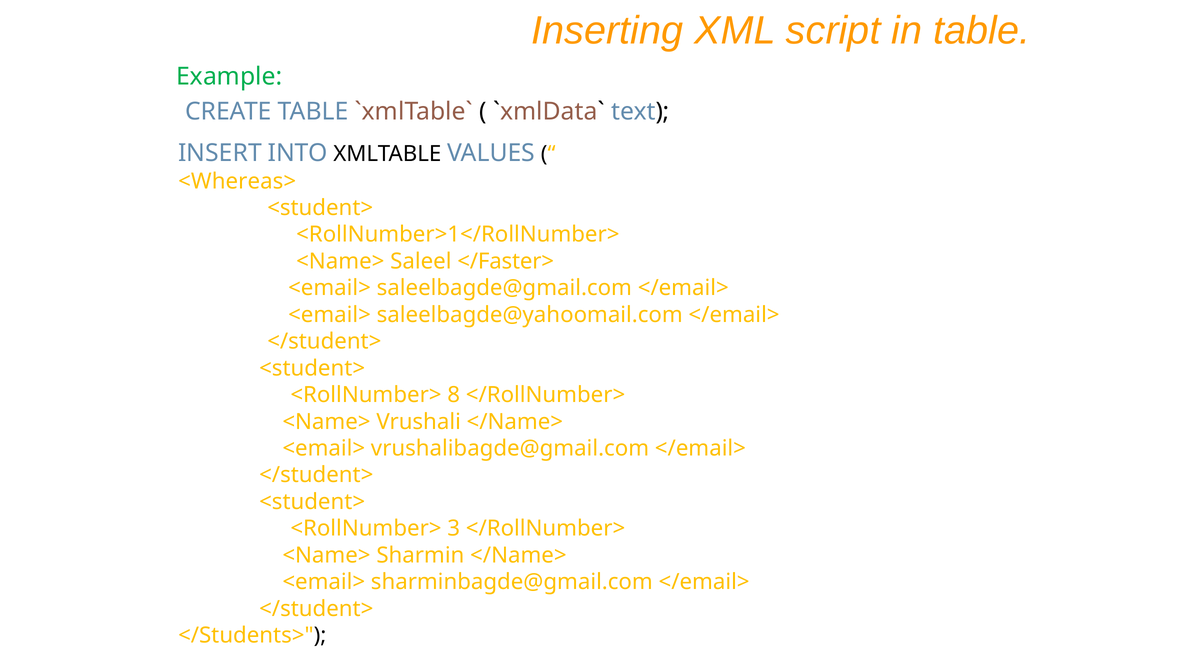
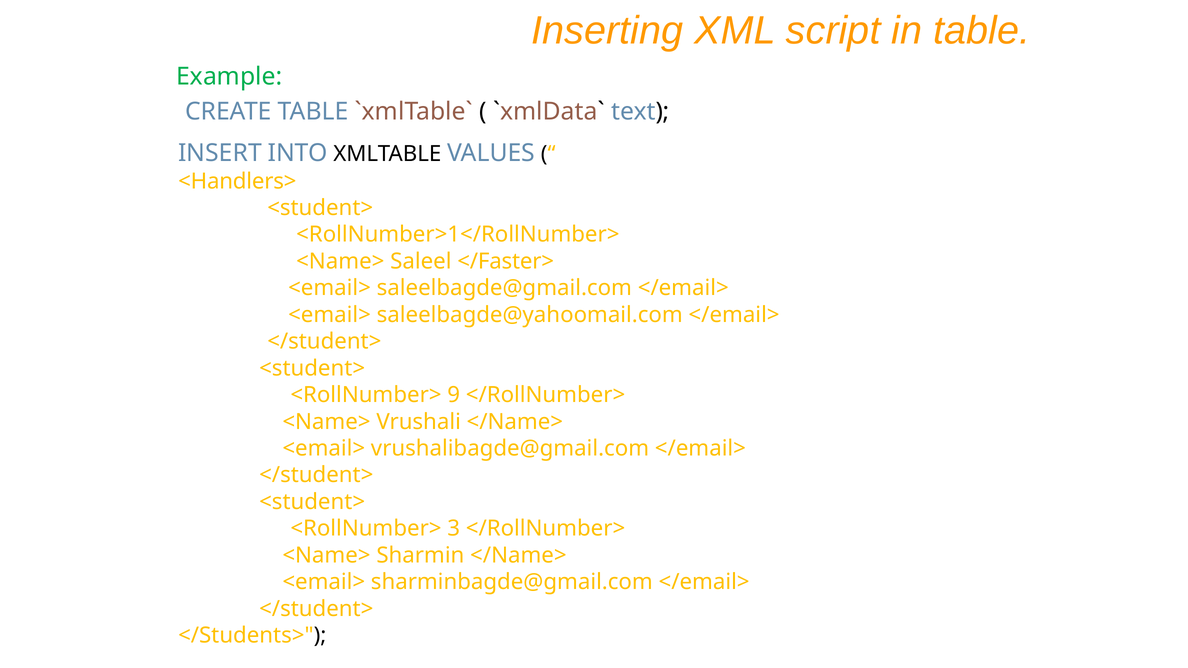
<Whereas>: <Whereas> -> <Handlers>
8: 8 -> 9
